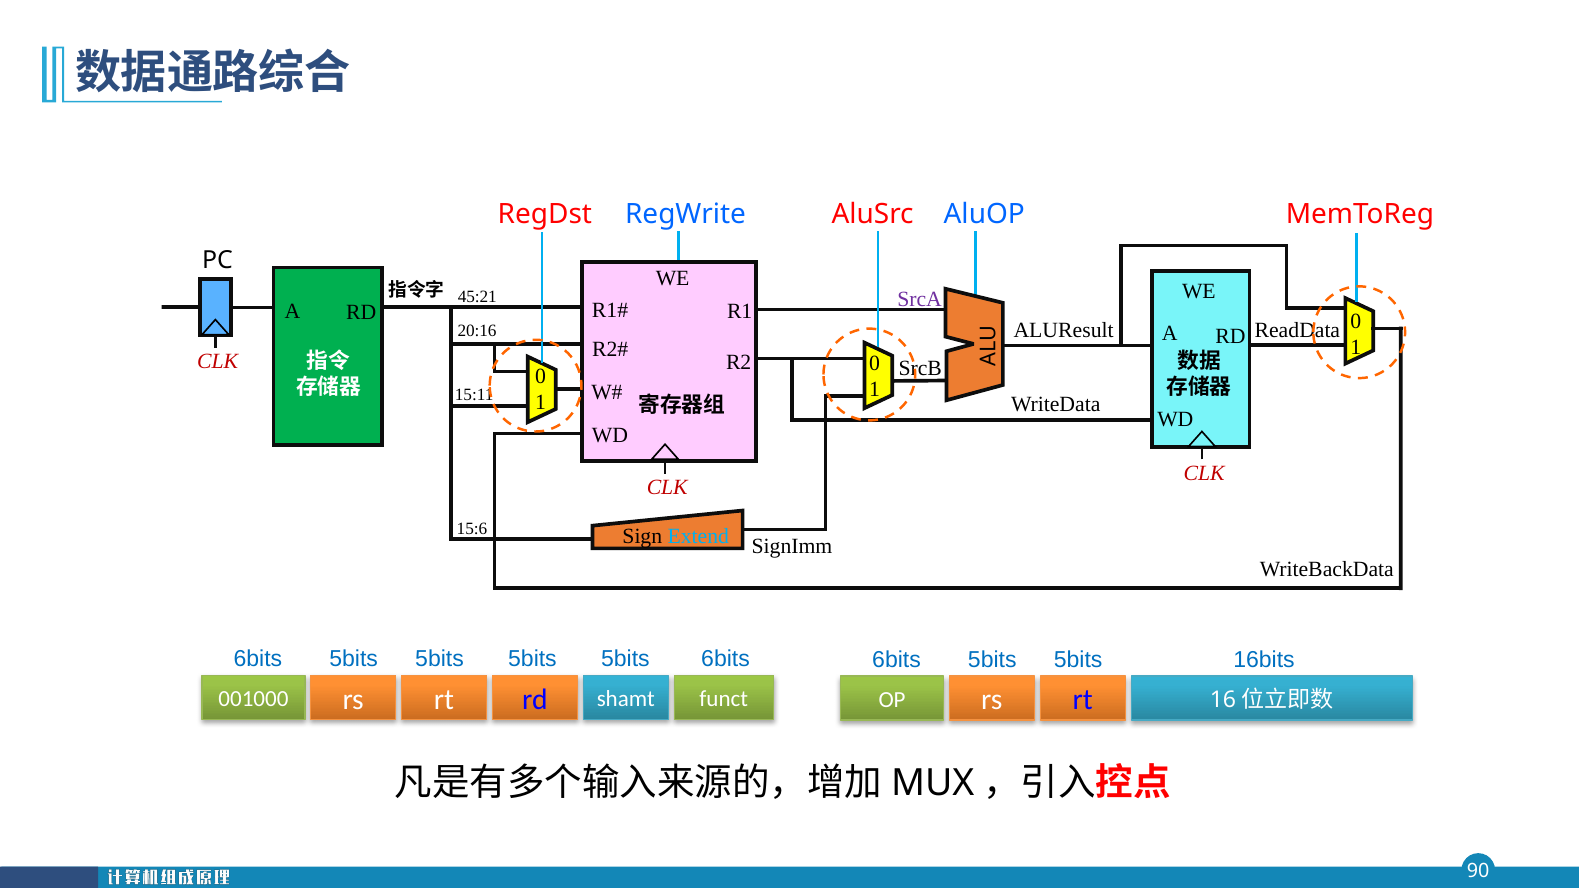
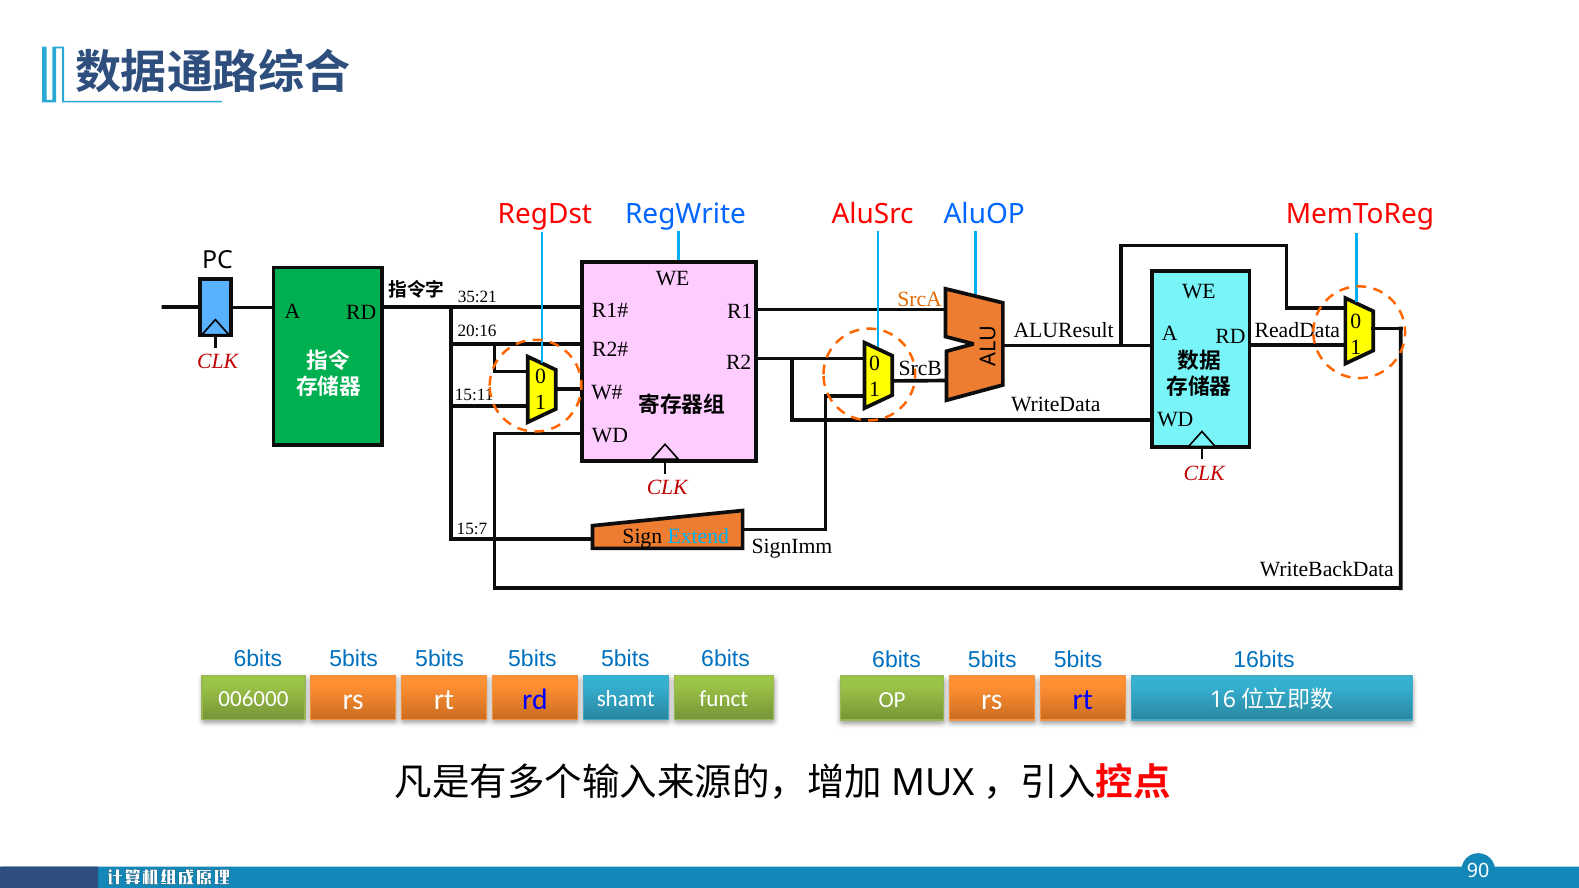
45:21: 45:21 -> 35:21
SrcA colour: purple -> orange
15:6: 15:6 -> 15:7
001000: 001000 -> 006000
